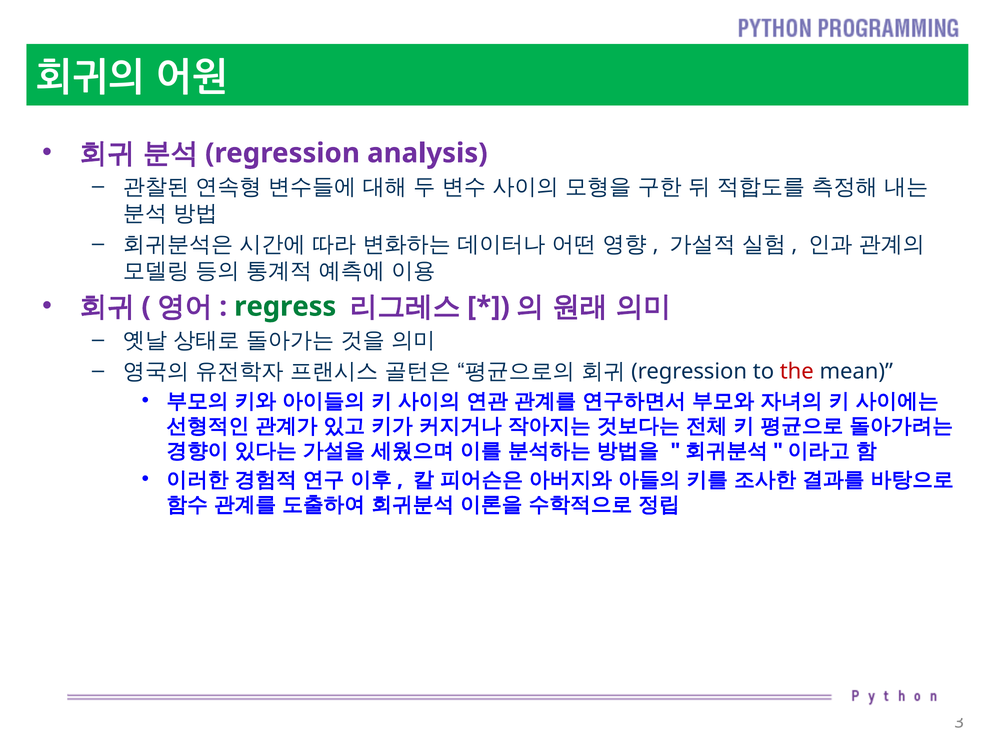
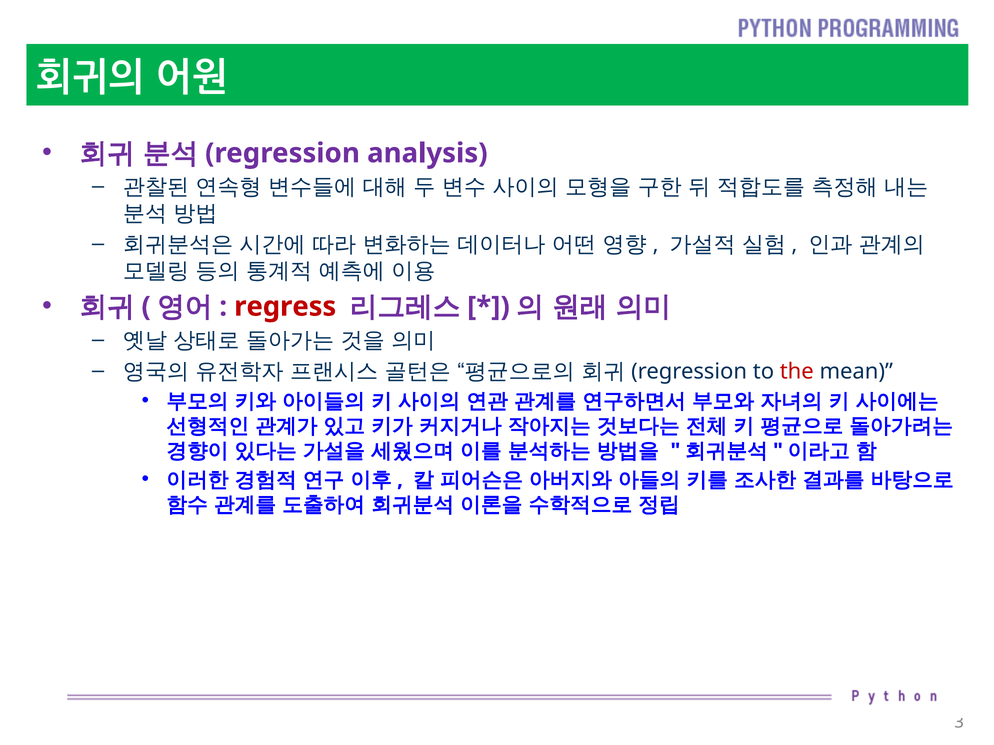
regress colour: green -> red
